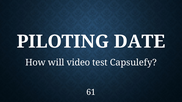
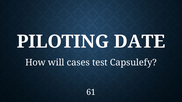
video: video -> cases
